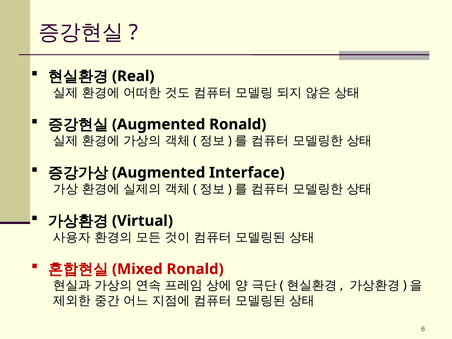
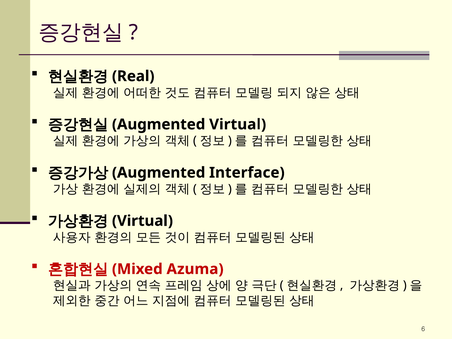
Ronald at (238, 124): Ronald -> Virtual
Ronald at (195, 269): Ronald -> Azuma
